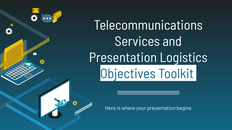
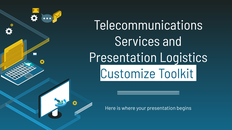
Objectives: Objectives -> Customize
